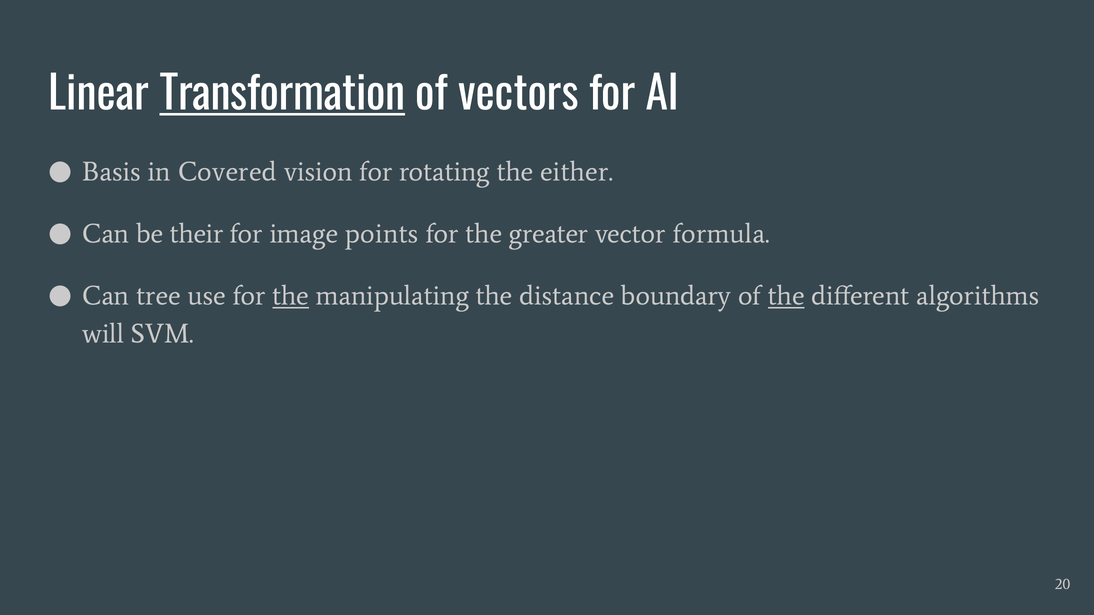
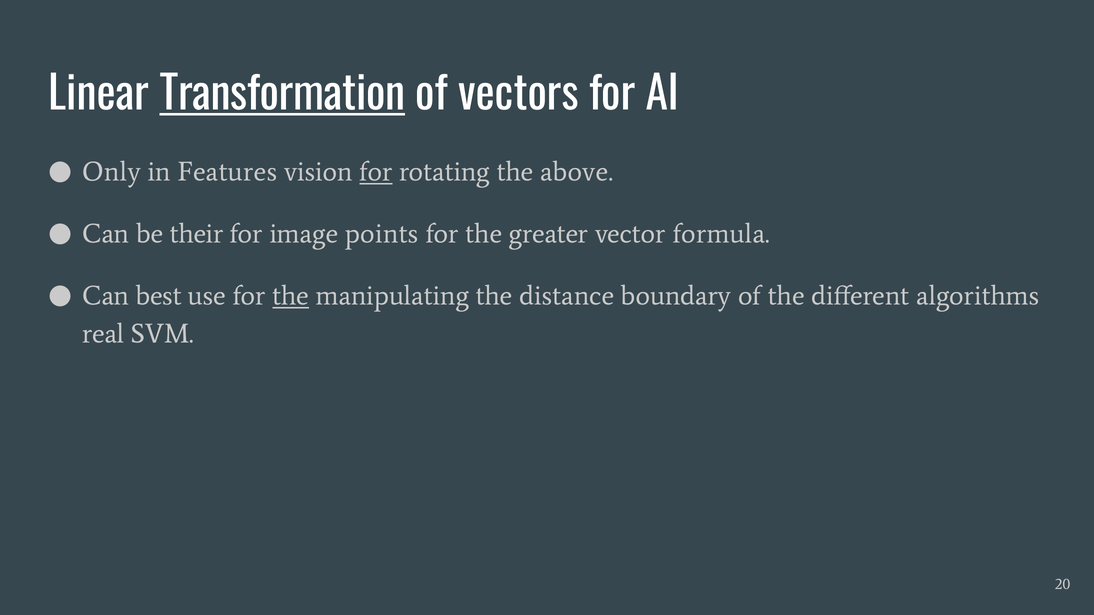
Basis: Basis -> Only
Covered: Covered -> Features
for at (376, 172) underline: none -> present
either: either -> above
tree: tree -> best
the at (786, 296) underline: present -> none
will: will -> real
